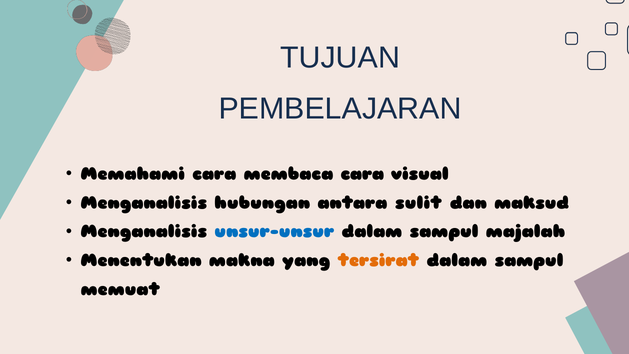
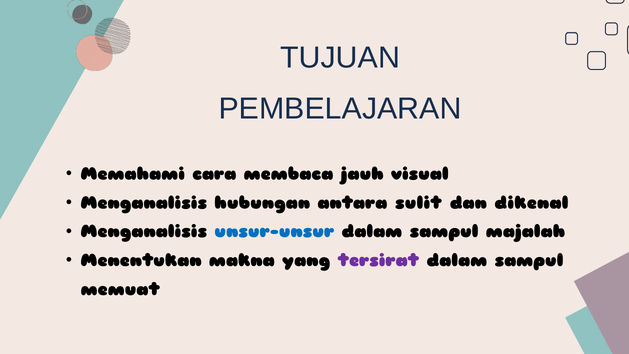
membaca cara: cara -> jauh
maksud: maksud -> dikenal
tersirat colour: orange -> purple
